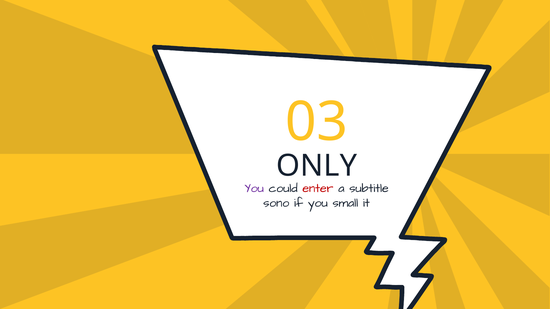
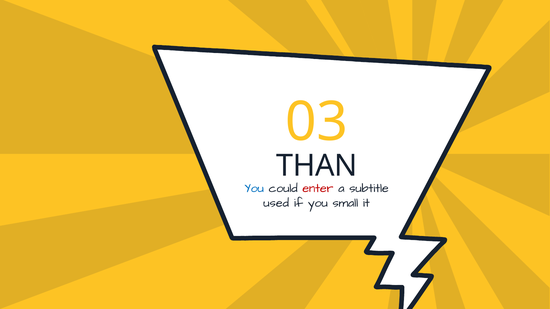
ONLY: ONLY -> THAN
You at (254, 188) colour: purple -> blue
sono: sono -> used
